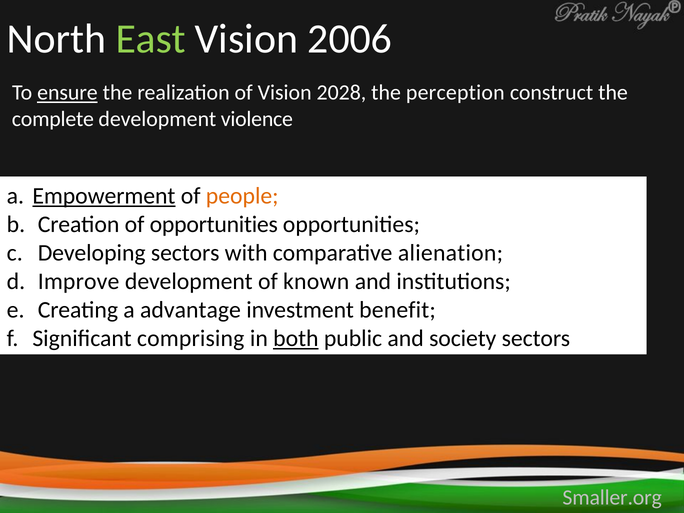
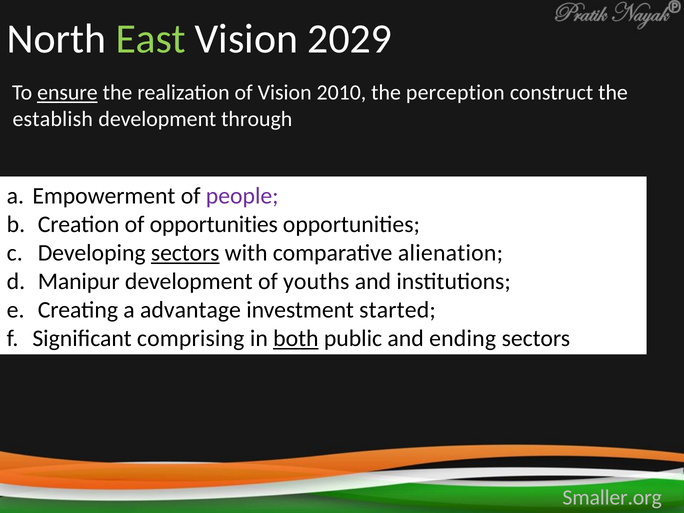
2006: 2006 -> 2029
2028: 2028 -> 2010
complete: complete -> establish
violence: violence -> through
Empowerment underline: present -> none
people colour: orange -> purple
sectors at (185, 253) underline: none -> present
Improve: Improve -> Manipur
known: known -> youths
benefit: benefit -> started
society: society -> ending
